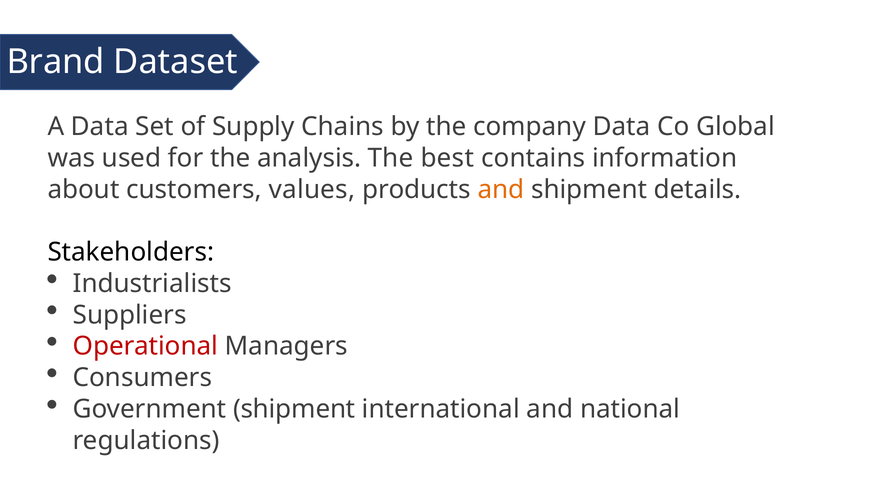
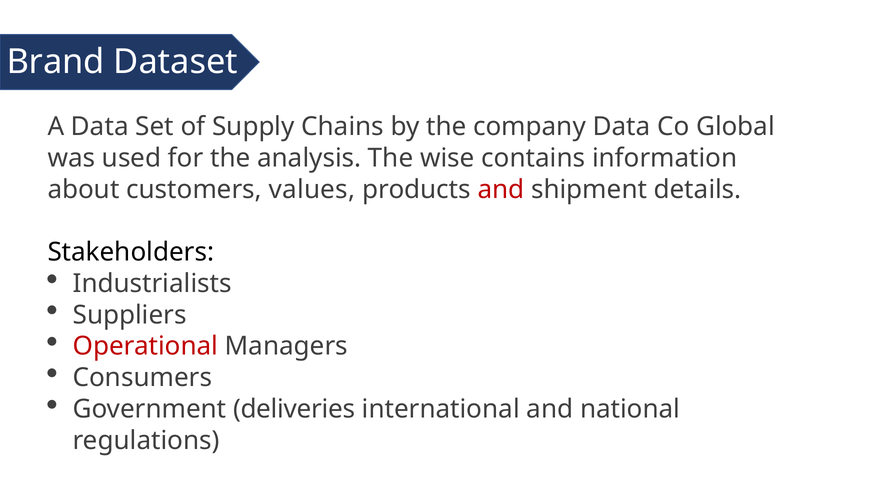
best: best -> wise
and at (501, 189) colour: orange -> red
Government shipment: shipment -> deliveries
